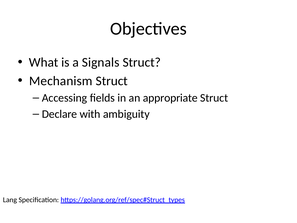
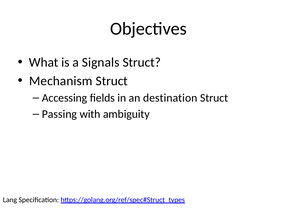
appropriate: appropriate -> destination
Declare: Declare -> Passing
